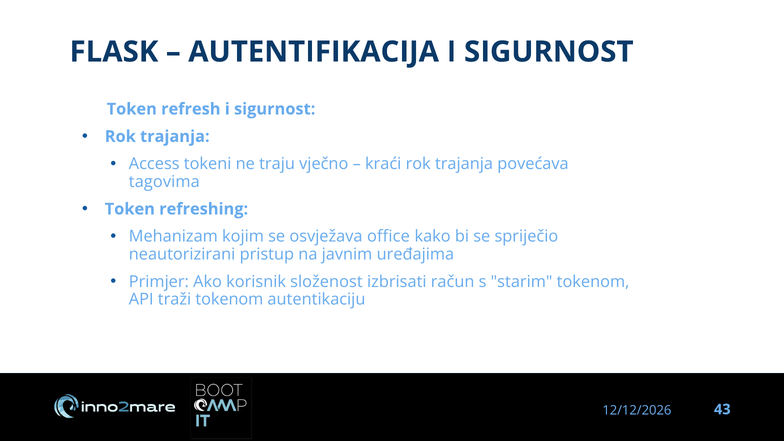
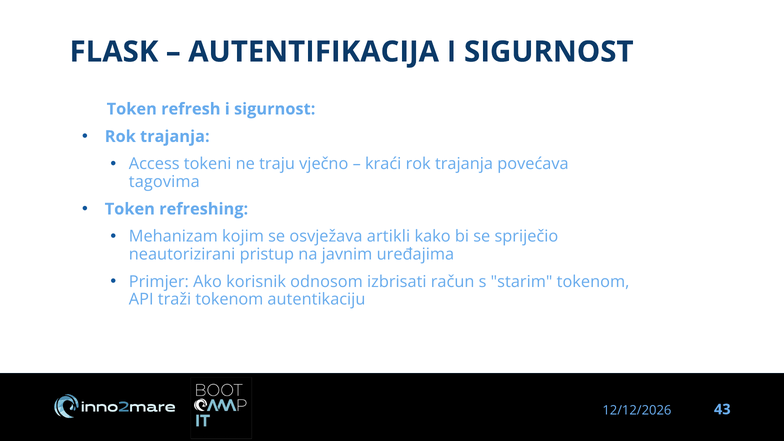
office: office -> artikli
složenost: složenost -> odnosom
